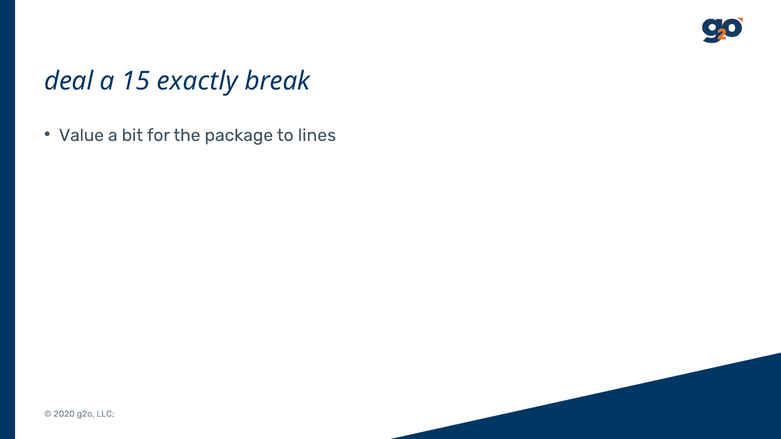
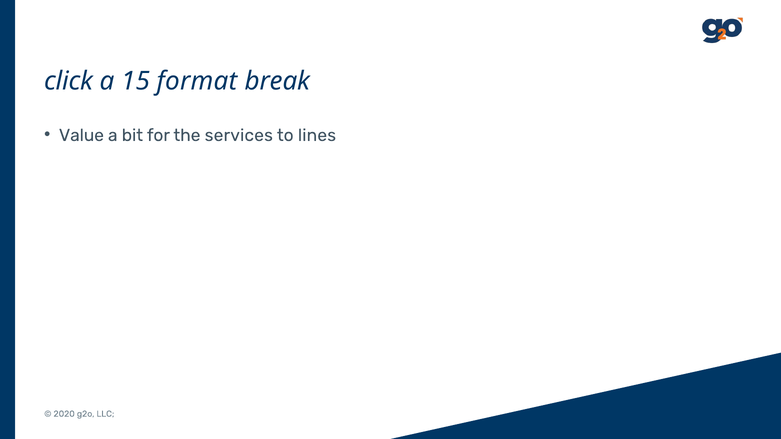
deal: deal -> click
exactly: exactly -> format
package: package -> services
